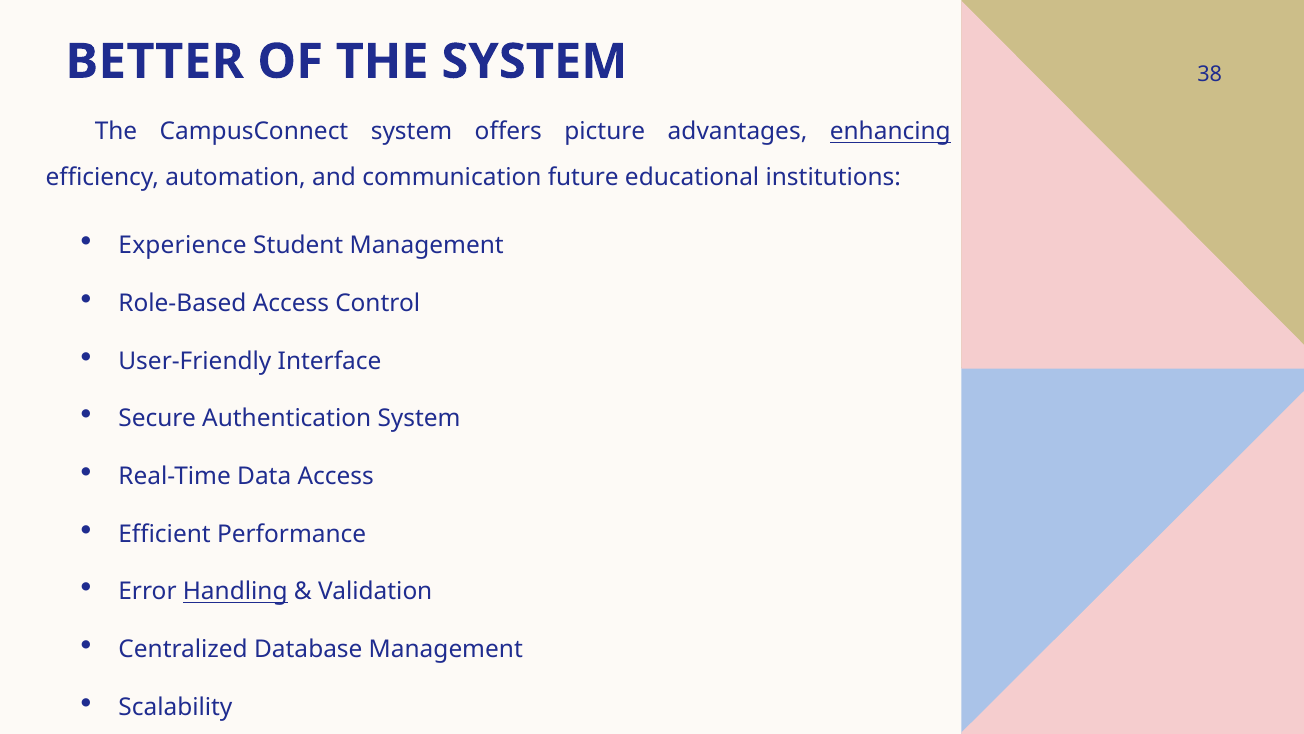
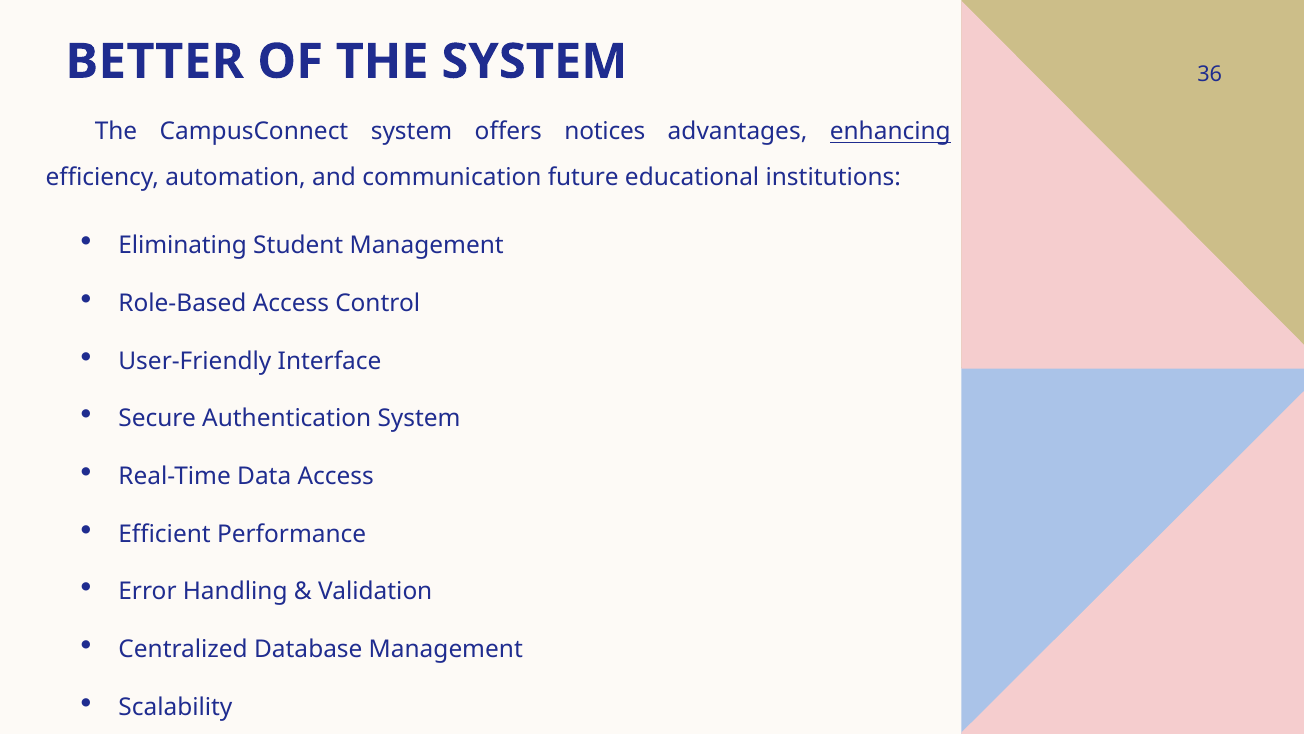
38: 38 -> 36
picture: picture -> notices
Experience: Experience -> Eliminating
Handling underline: present -> none
